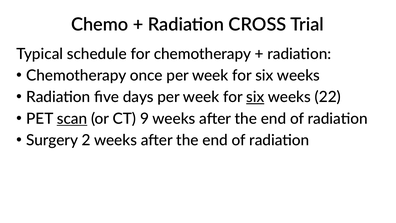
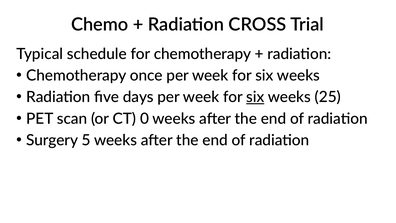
22: 22 -> 25
scan underline: present -> none
9: 9 -> 0
2: 2 -> 5
